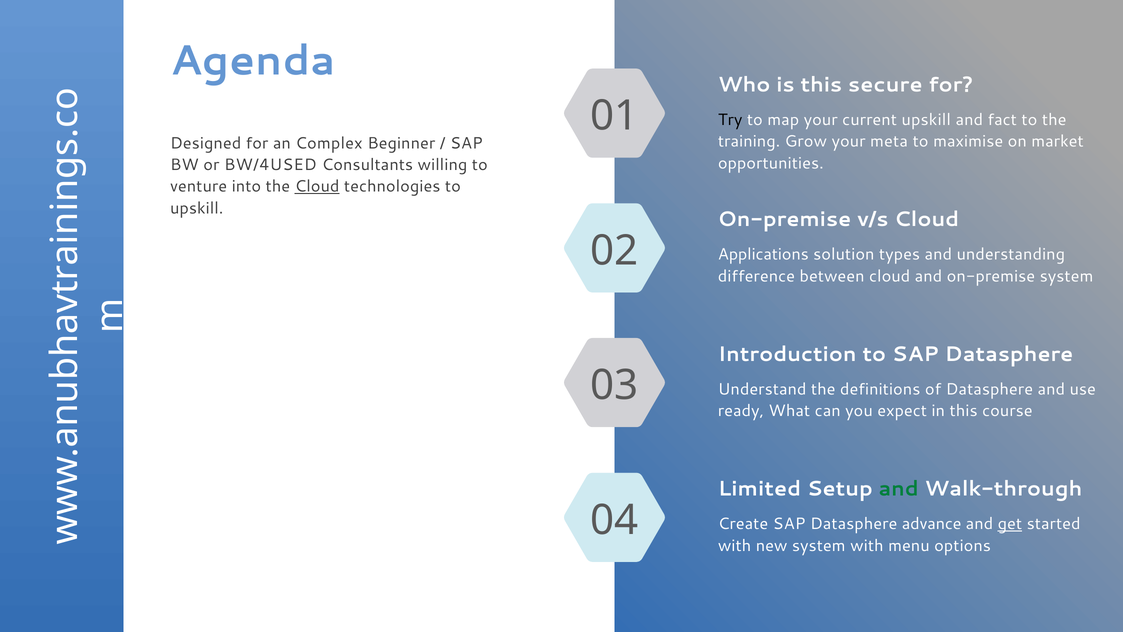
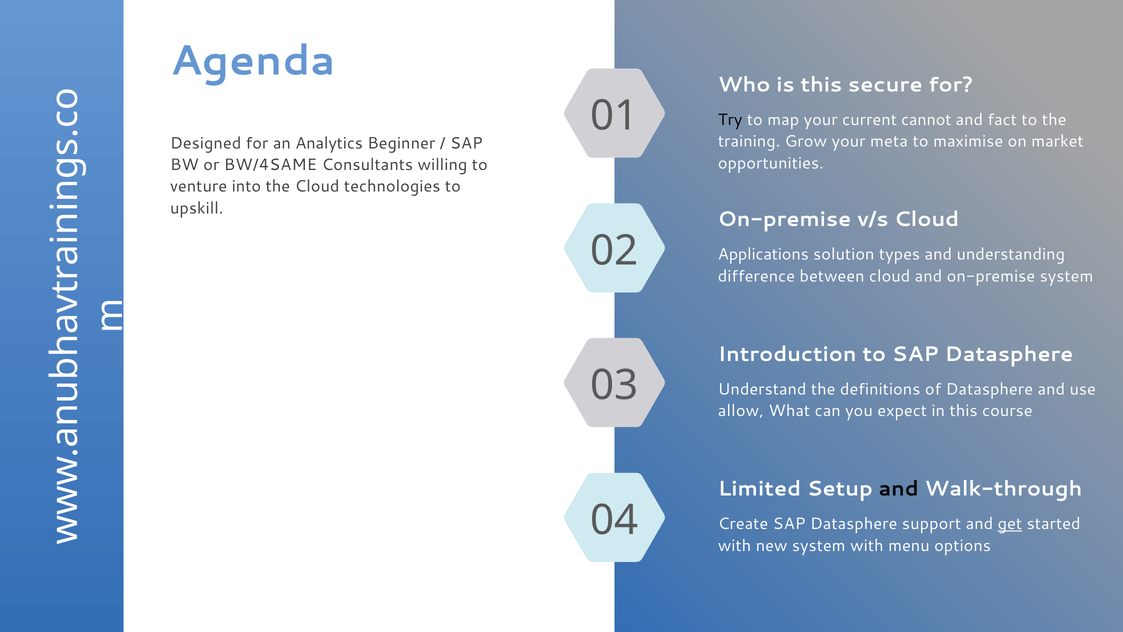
current upskill: upskill -> cannot
Complex: Complex -> Analytics
BW/4USED: BW/4USED -> BW/4SAME
Cloud at (317, 186) underline: present -> none
ready: ready -> allow
and at (899, 489) colour: green -> black
advance: advance -> support
